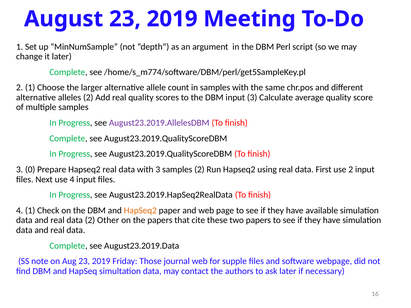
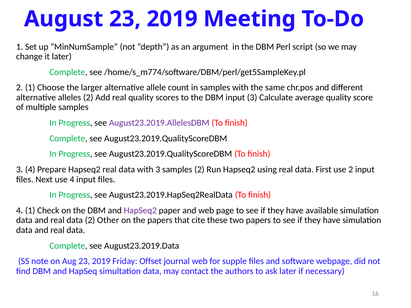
3 0: 0 -> 4
HapSeq2 at (140, 211) colour: orange -> purple
Those: Those -> Offset
